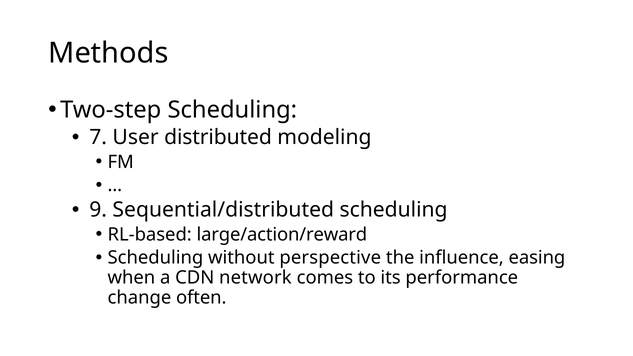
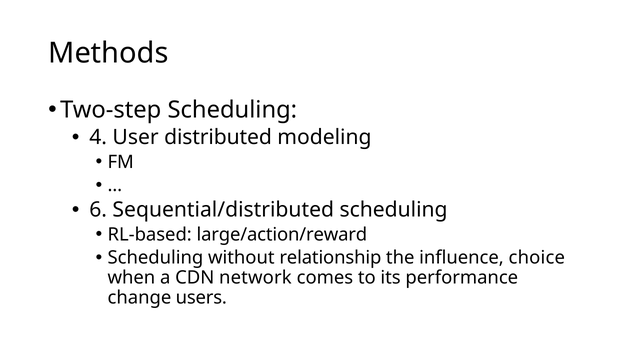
7: 7 -> 4
9: 9 -> 6
perspective: perspective -> relationship
easing: easing -> choice
often: often -> users
